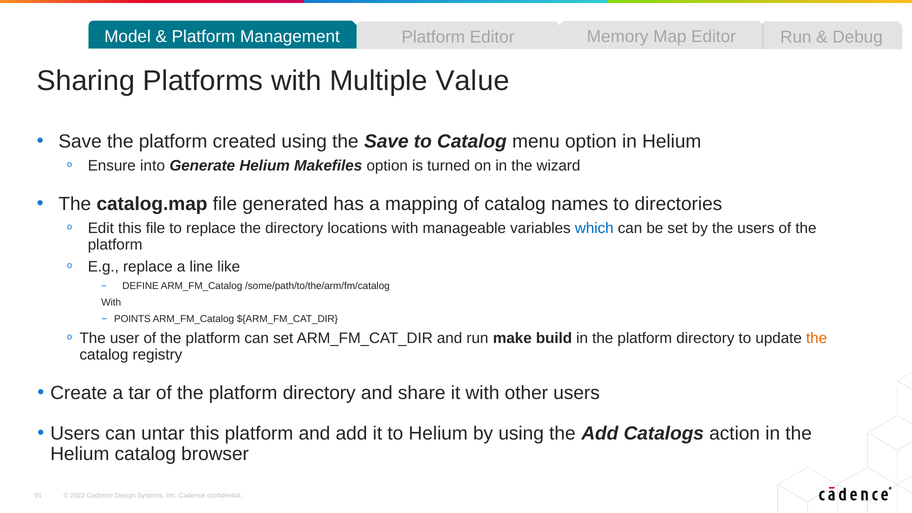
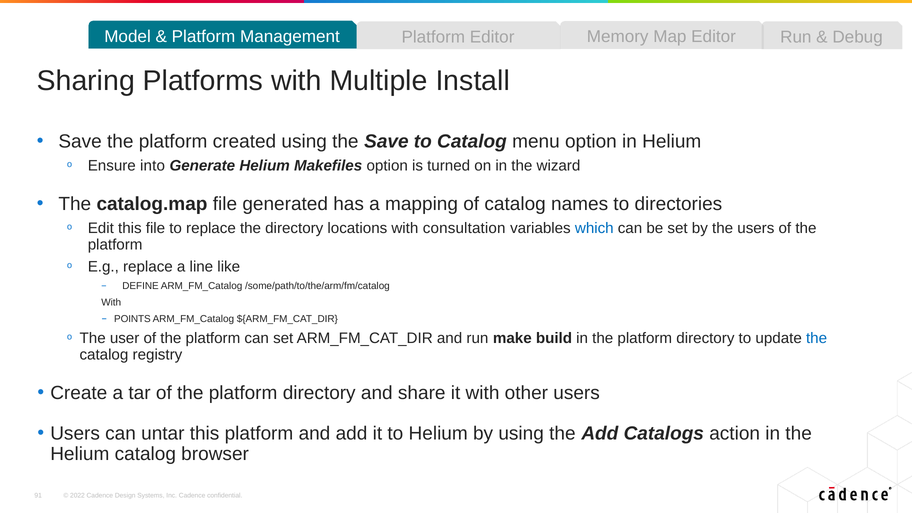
Value: Value -> Install
manageable: manageable -> consultation
the at (817, 338) colour: orange -> blue
